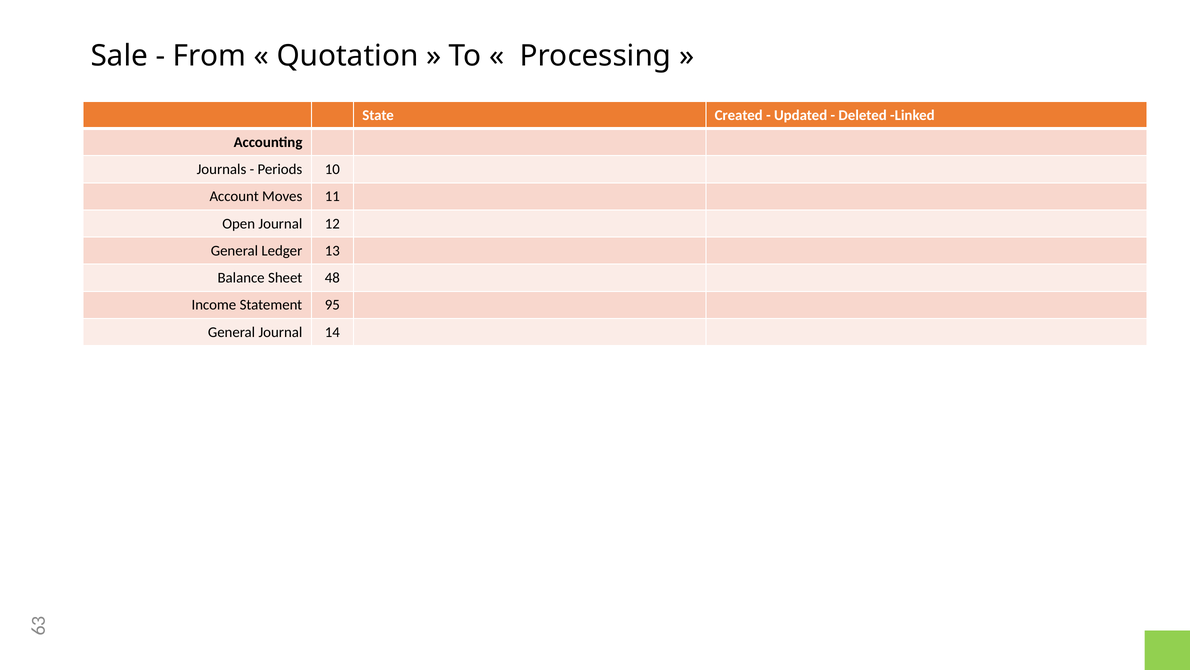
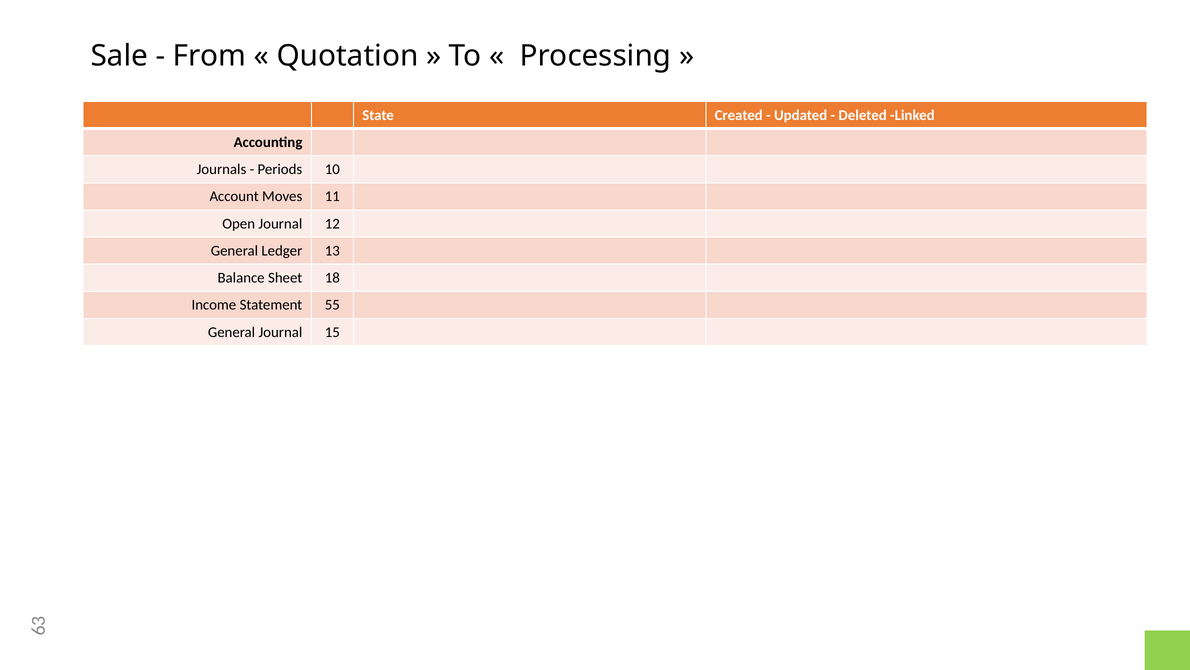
48: 48 -> 18
95: 95 -> 55
14: 14 -> 15
